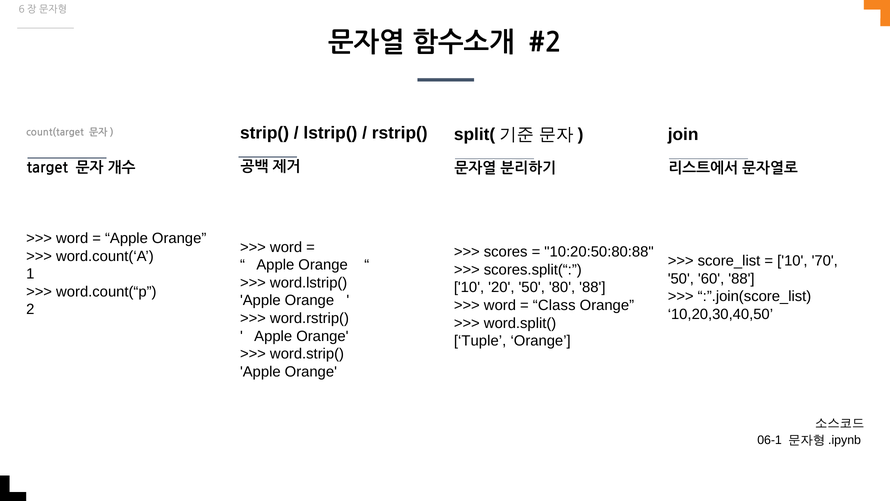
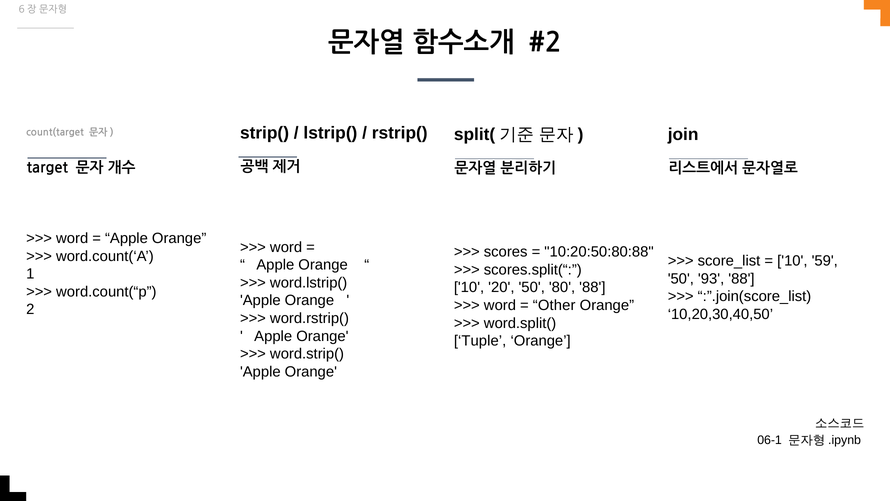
70: 70 -> 59
60: 60 -> 93
Class: Class -> Other
